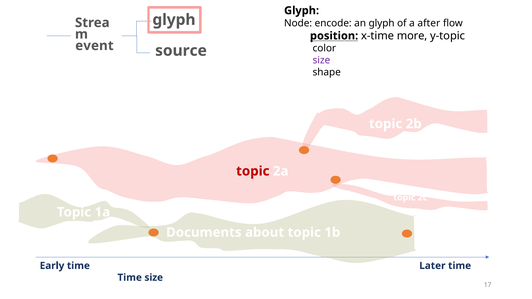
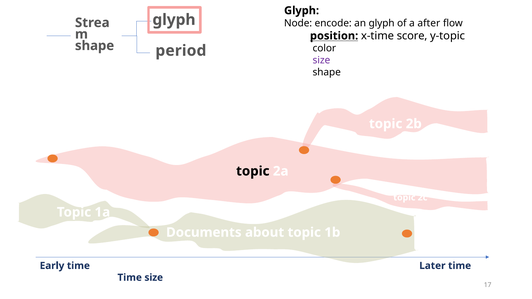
more: more -> score
event at (94, 46): event -> shape
source: source -> period
topic at (253, 171) colour: red -> black
